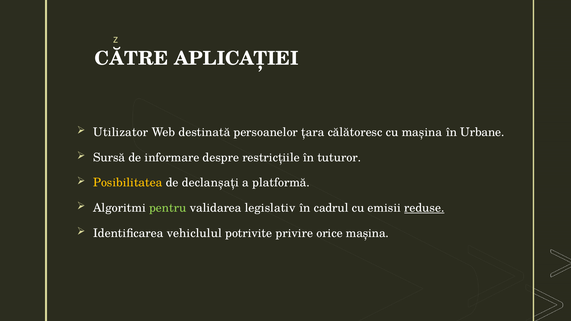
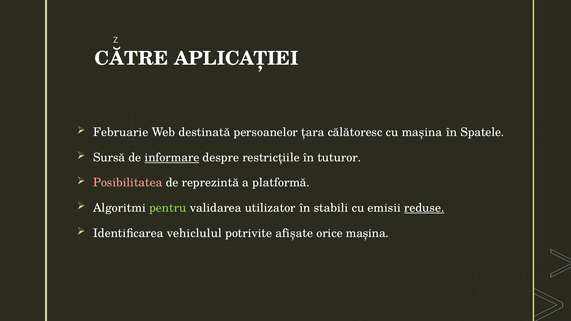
Utilizator: Utilizator -> Februarie
Urbane: Urbane -> Spatele
informare underline: none -> present
Posibilitatea colour: yellow -> pink
declanșați: declanșați -> reprezintă
legislativ: legislativ -> utilizator
cadrul: cadrul -> stabili
privire: privire -> afișate
